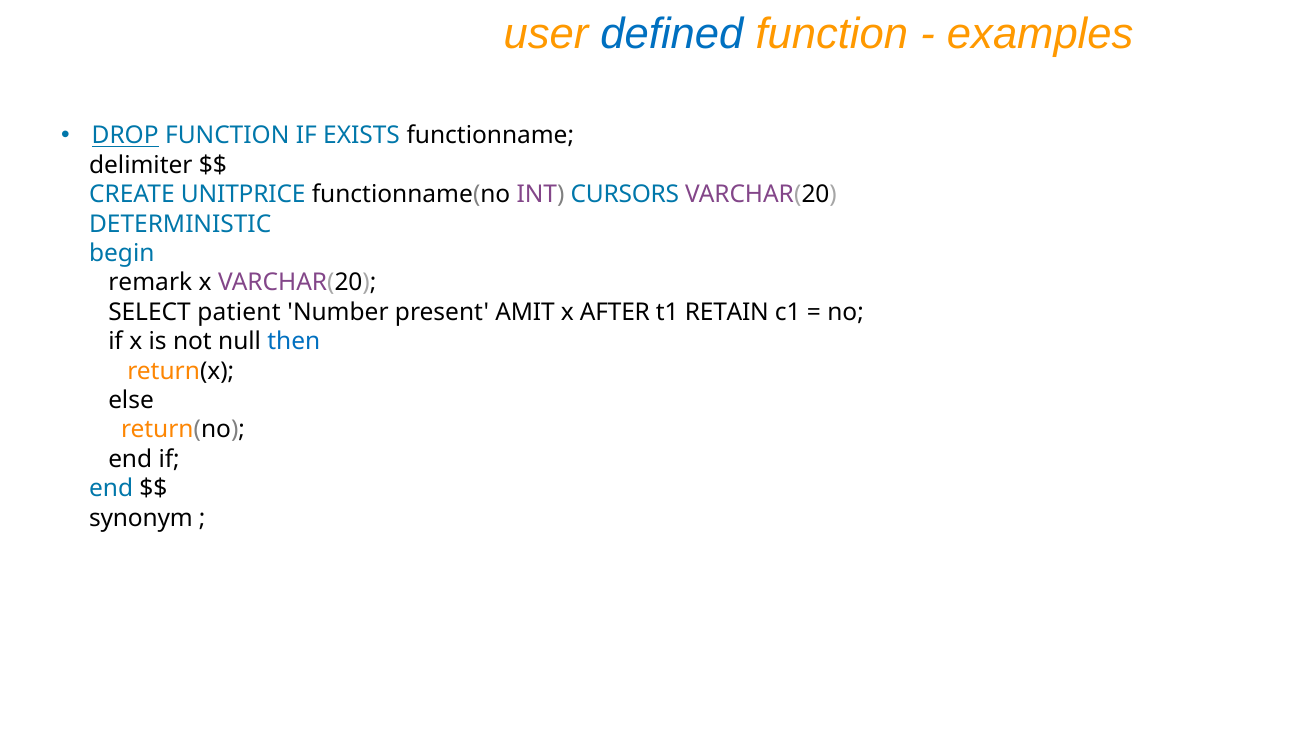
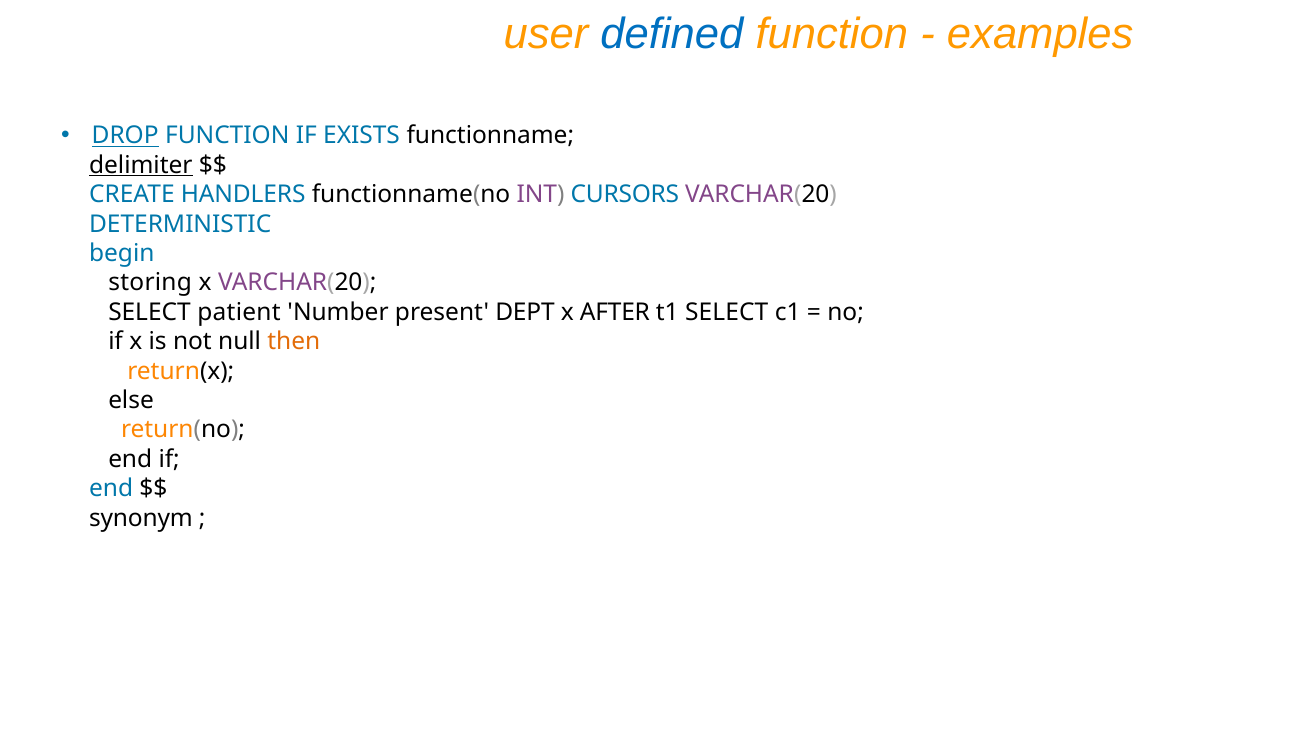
delimiter underline: none -> present
UNITPRICE: UNITPRICE -> HANDLERS
remark: remark -> storing
AMIT: AMIT -> DEPT
t1 RETAIN: RETAIN -> SELECT
then colour: blue -> orange
